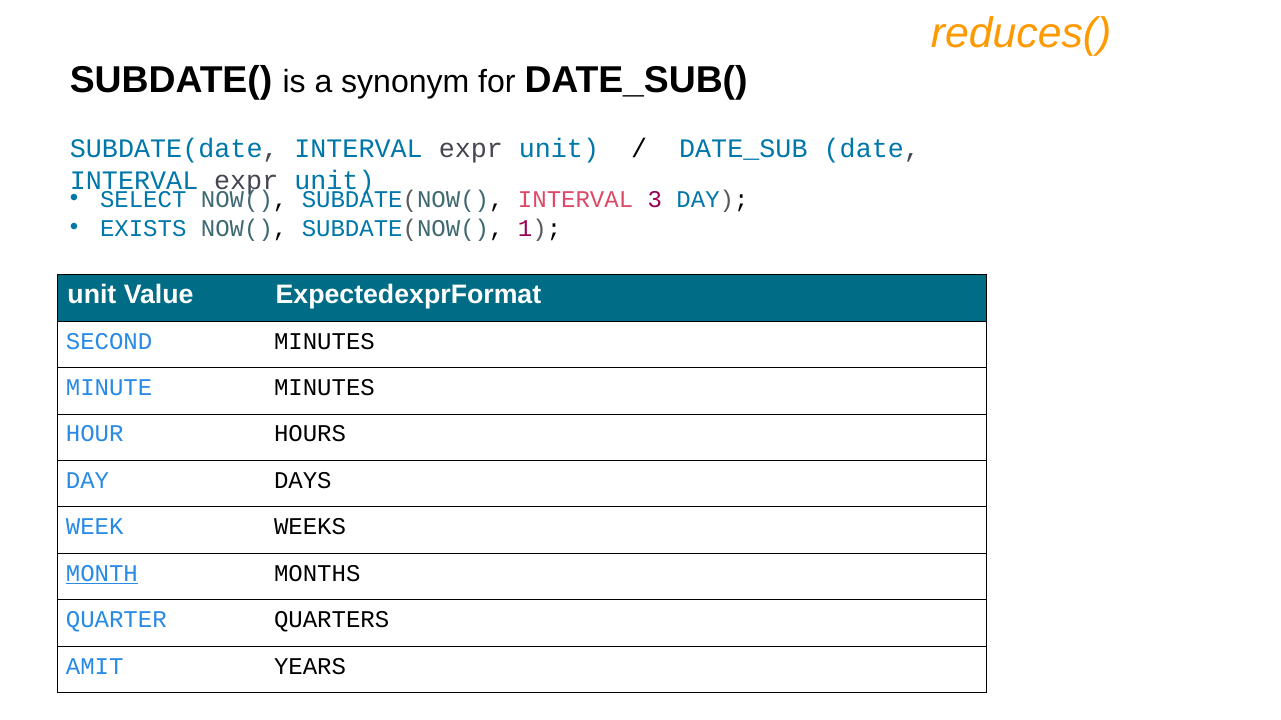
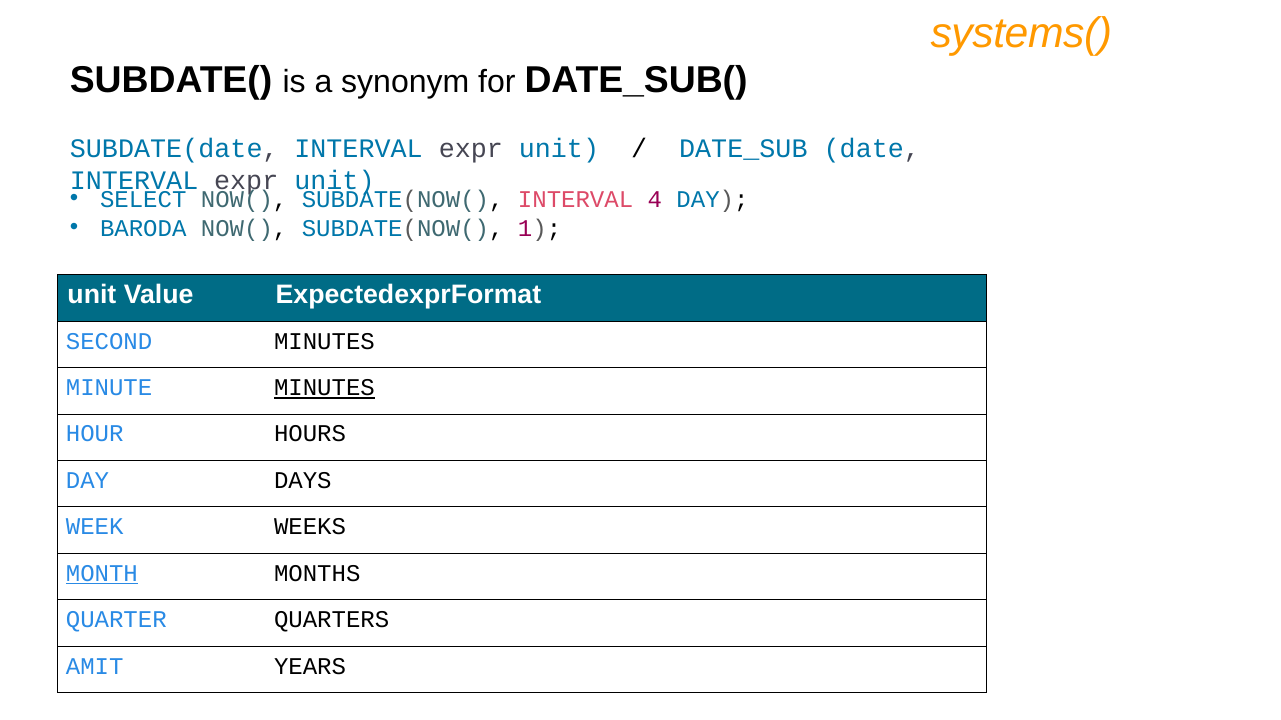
reduces(: reduces( -> systems(
3: 3 -> 4
EXISTS: EXISTS -> BARODA
MINUTES at (324, 388) underline: none -> present
